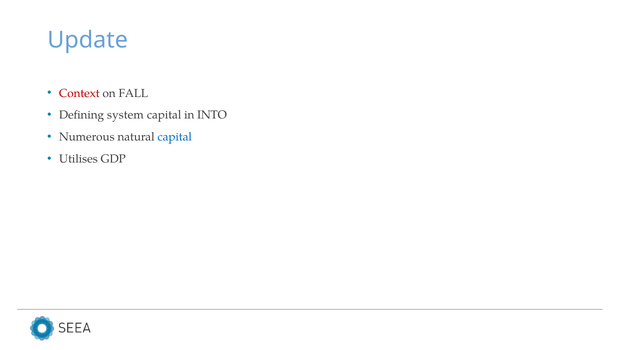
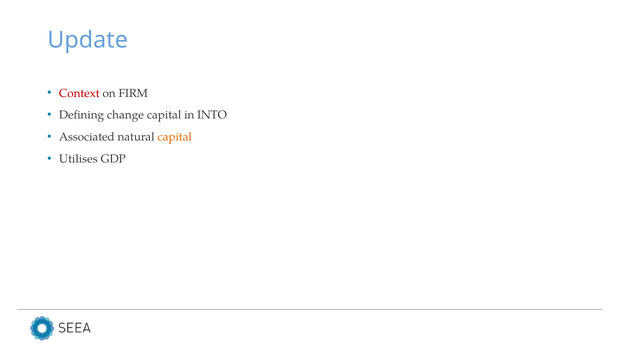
FALL: FALL -> FIRM
system: system -> change
Numerous: Numerous -> Associated
capital at (175, 137) colour: blue -> orange
